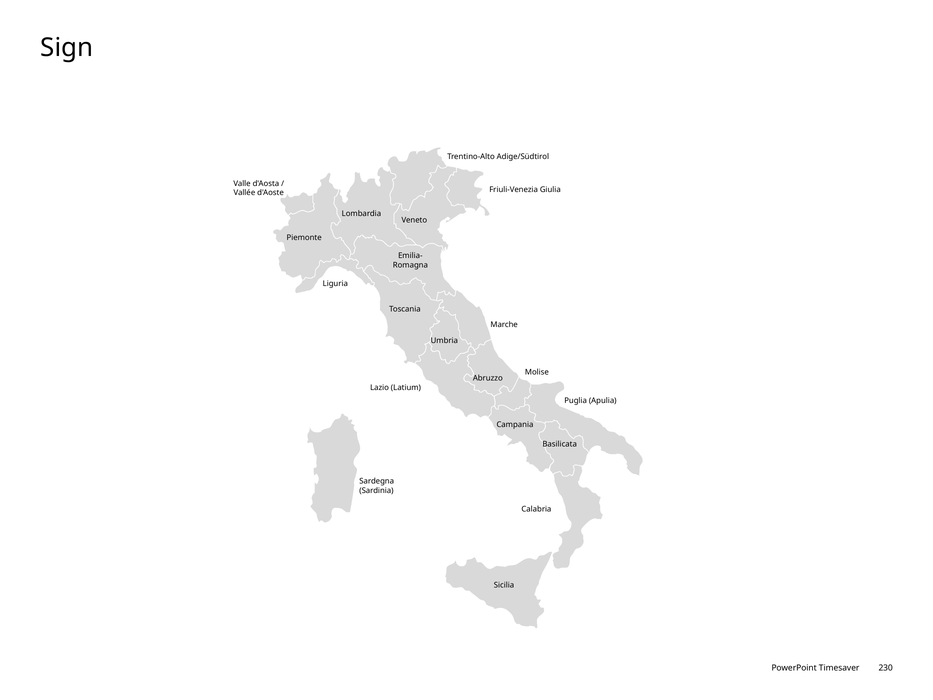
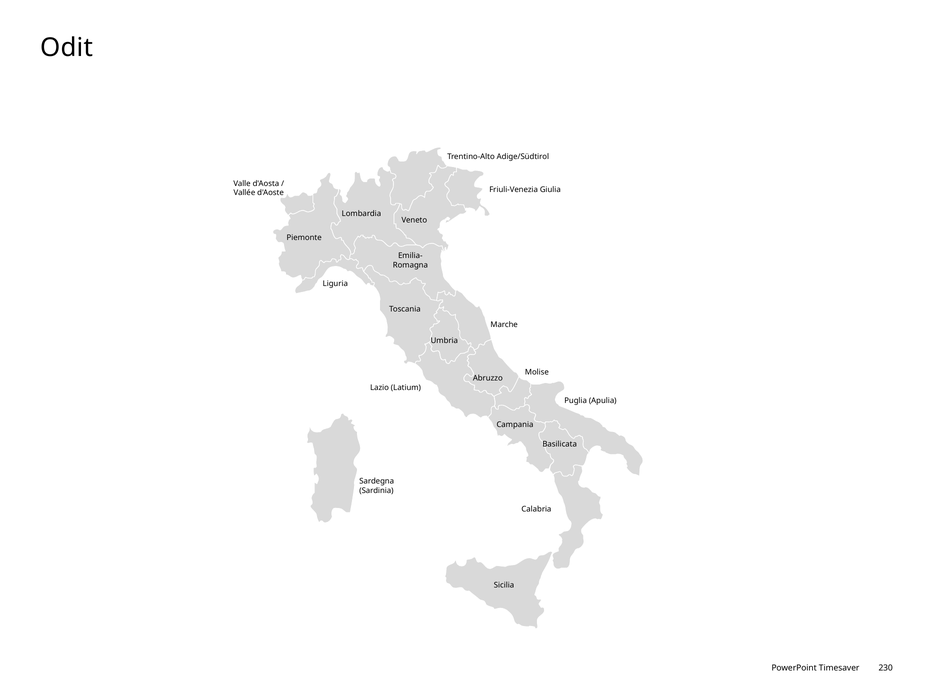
Sign: Sign -> Odit
